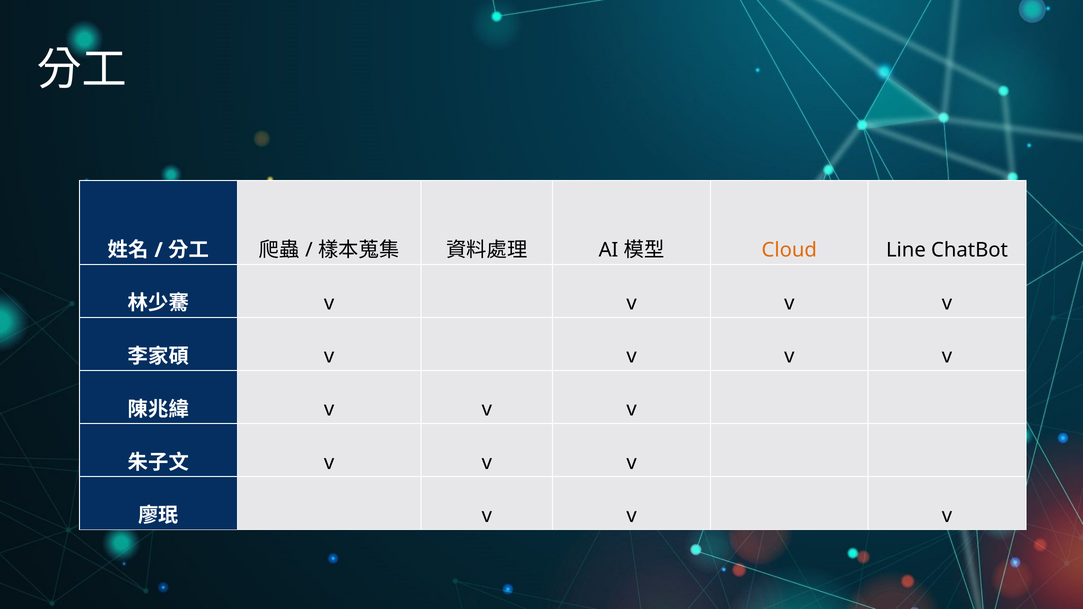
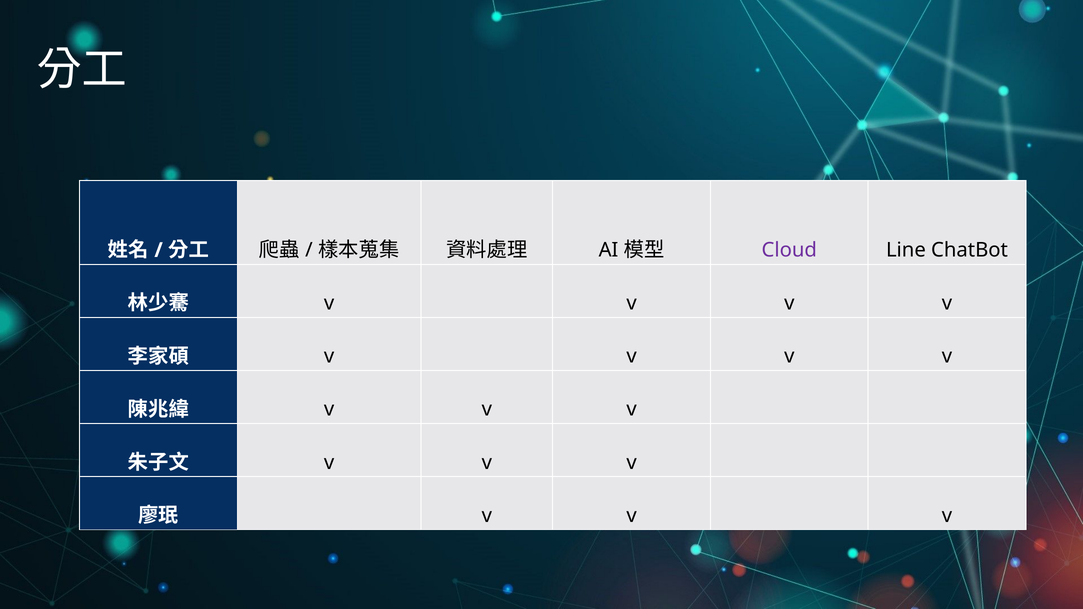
Cloud colour: orange -> purple
